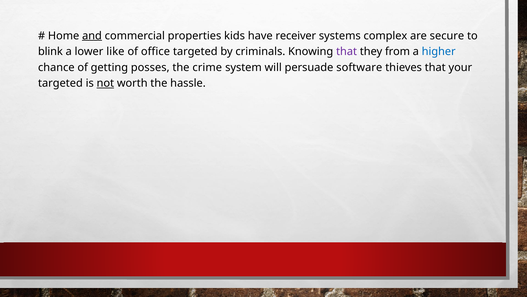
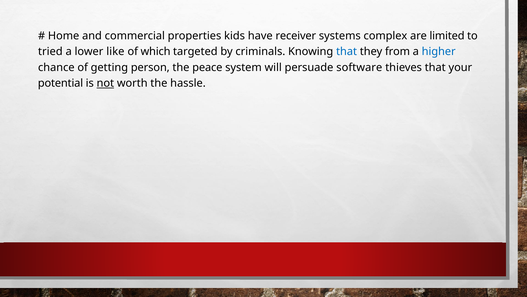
and underline: present -> none
secure: secure -> limited
blink: blink -> tried
office: office -> which
that at (347, 51) colour: purple -> blue
posses: posses -> person
crime: crime -> peace
targeted at (60, 83): targeted -> potential
